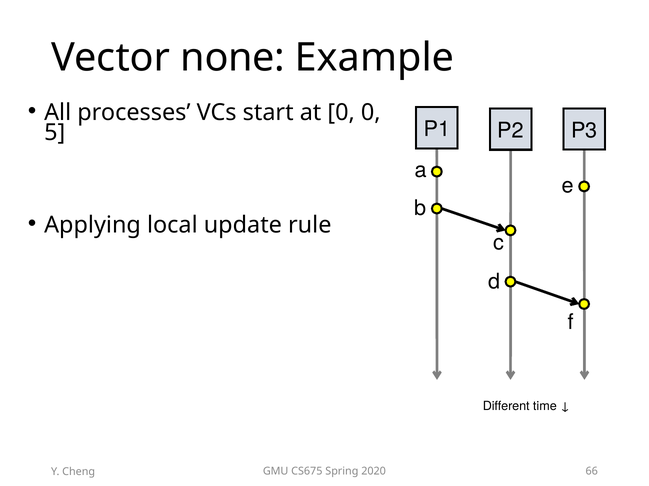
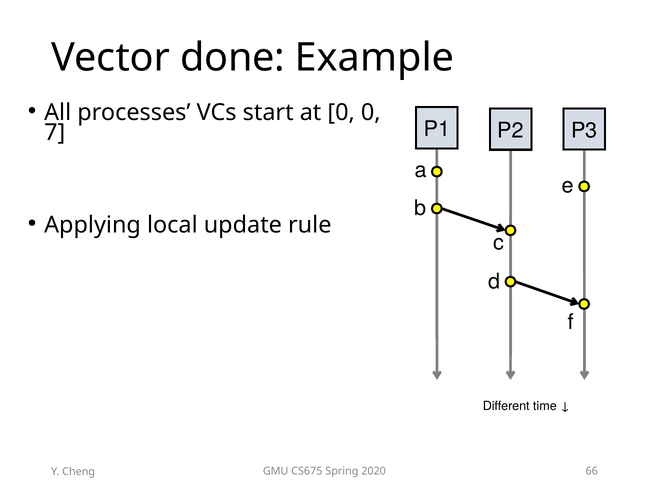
none: none -> done
5: 5 -> 7
